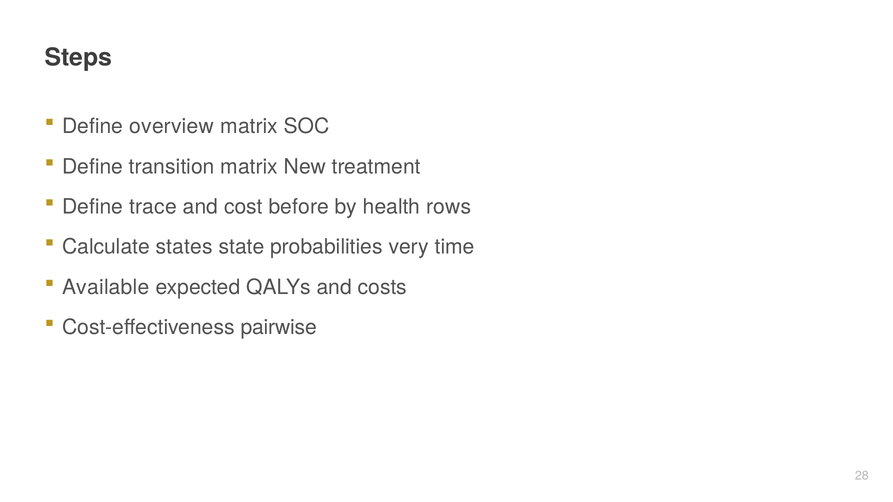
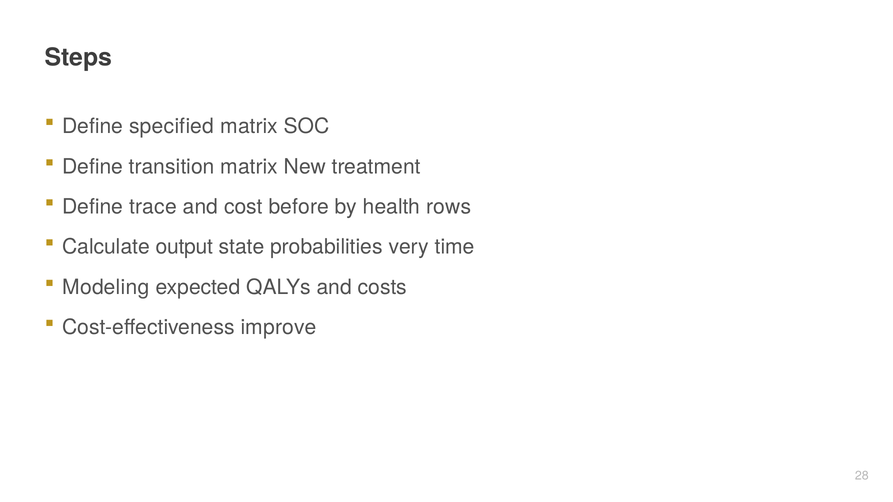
overview: overview -> specified
states: states -> output
Available: Available -> Modeling
pairwise: pairwise -> improve
